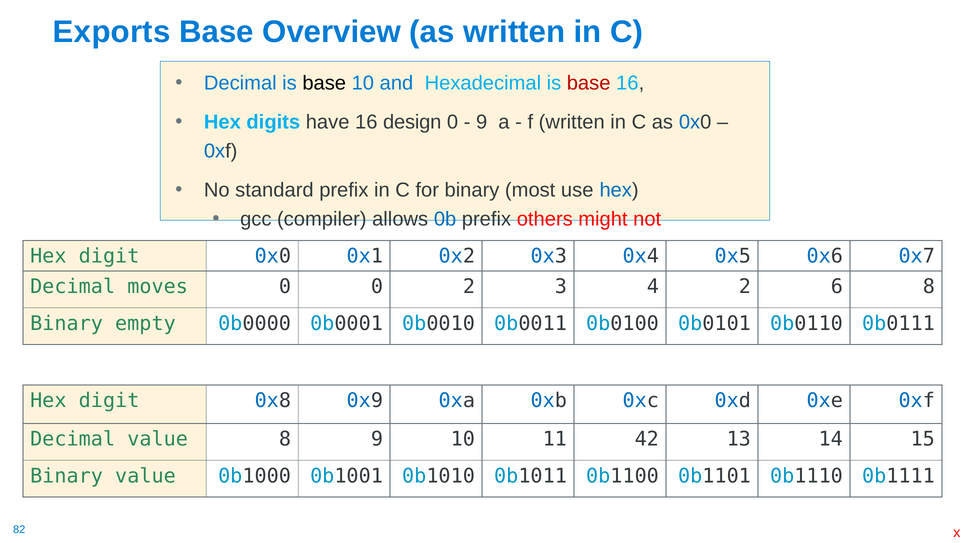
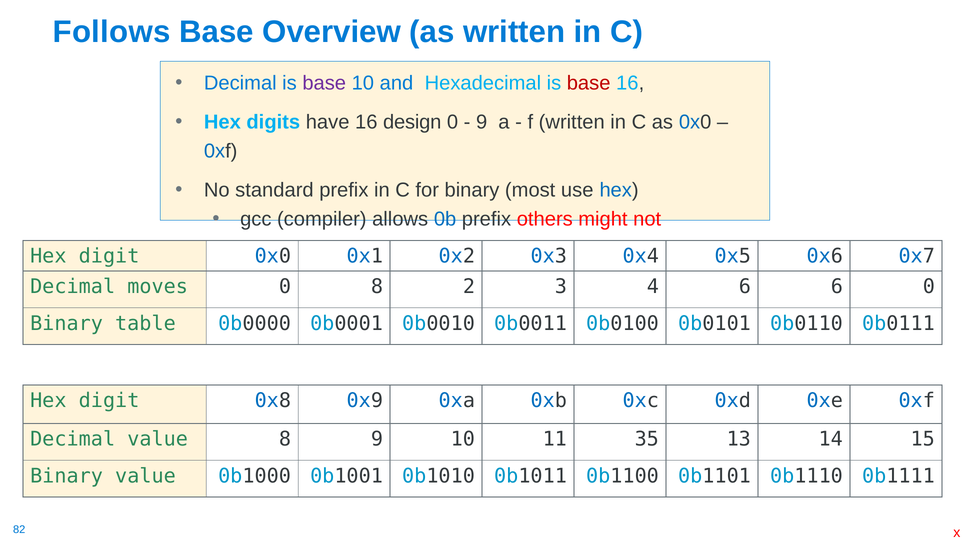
Exports: Exports -> Follows
base at (324, 83) colour: black -> purple
0 0: 0 -> 8
4 2: 2 -> 6
6 8: 8 -> 0
empty: empty -> table
42: 42 -> 35
